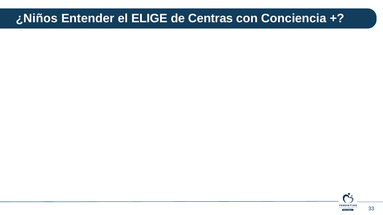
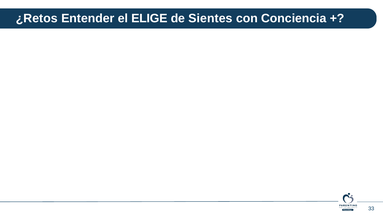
¿Niños: ¿Niños -> ¿Retos
Centras: Centras -> Sientes
